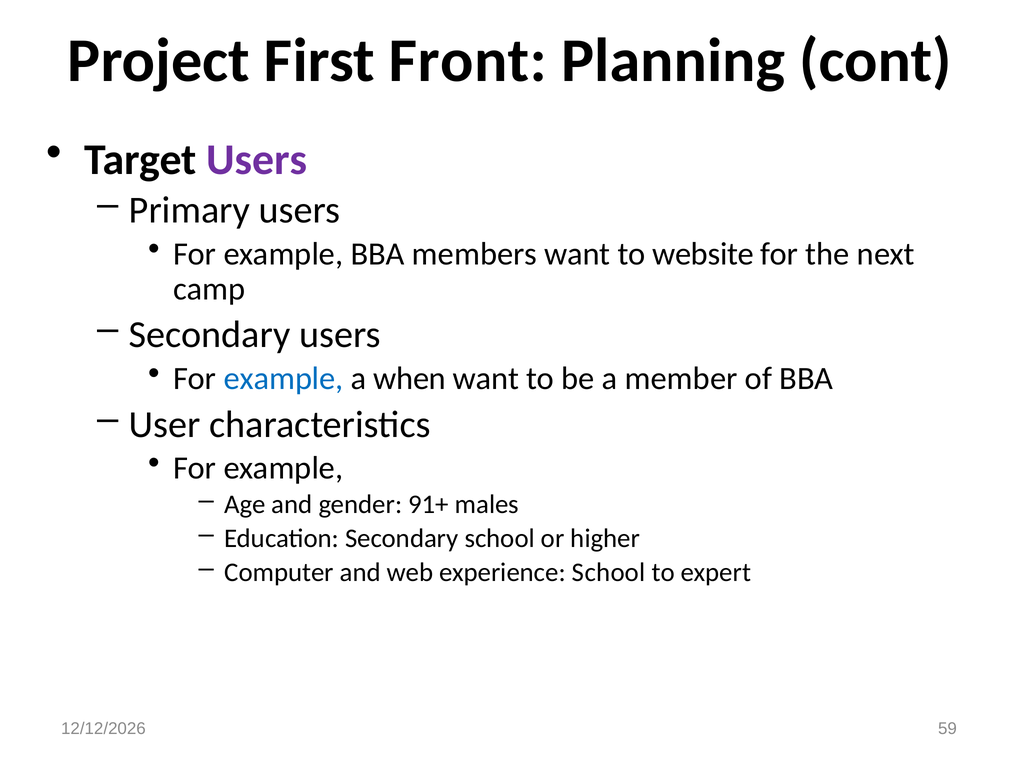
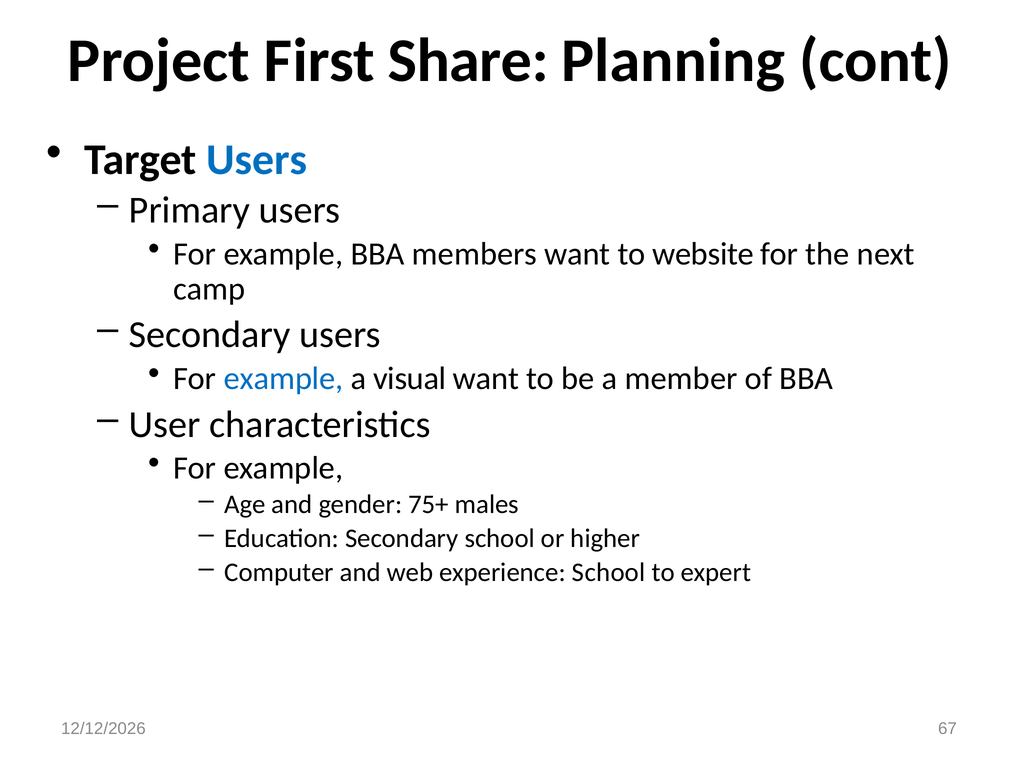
Front: Front -> Share
Users at (257, 160) colour: purple -> blue
when: when -> visual
91+: 91+ -> 75+
59: 59 -> 67
